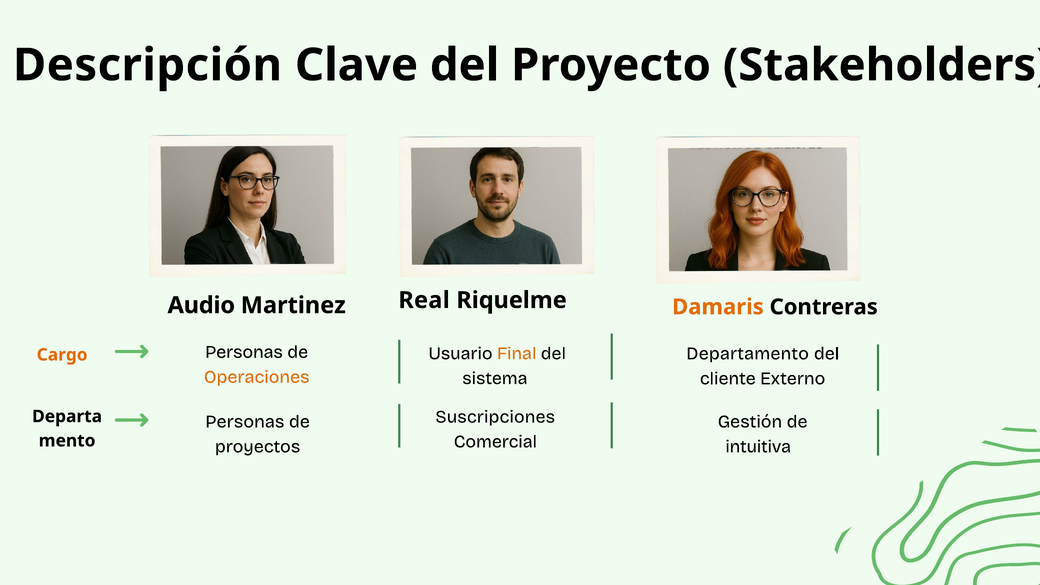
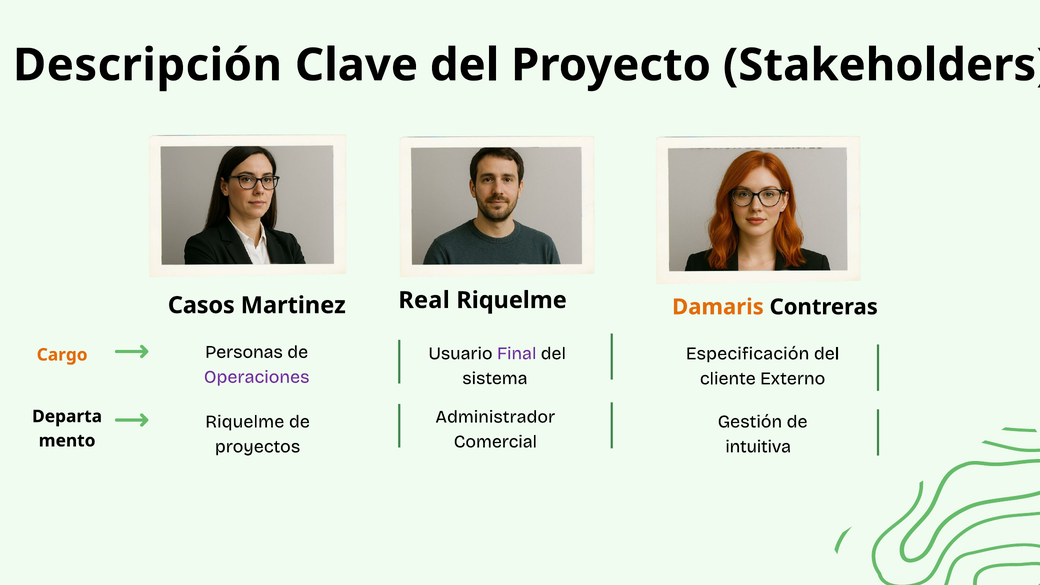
Audio: Audio -> Casos
Final colour: orange -> purple
Departamento: Departamento -> Especificación
Operaciones colour: orange -> purple
Suscripciones: Suscripciones -> Administrador
Personas at (245, 422): Personas -> Riquelme
